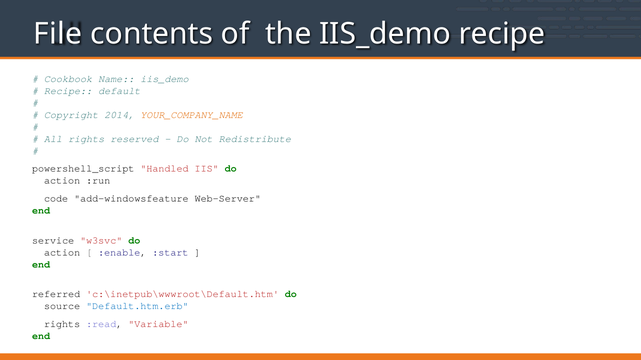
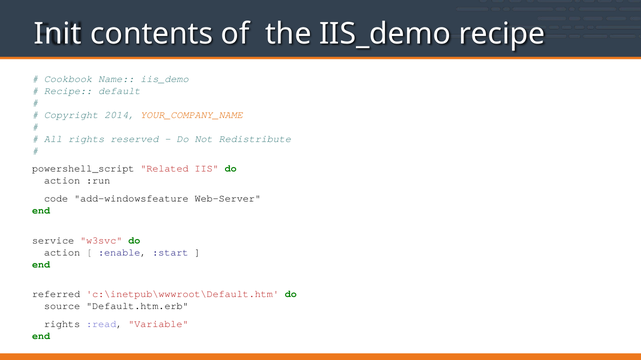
File: File -> Init
Handled: Handled -> Related
Default.htm.erb colour: blue -> black
